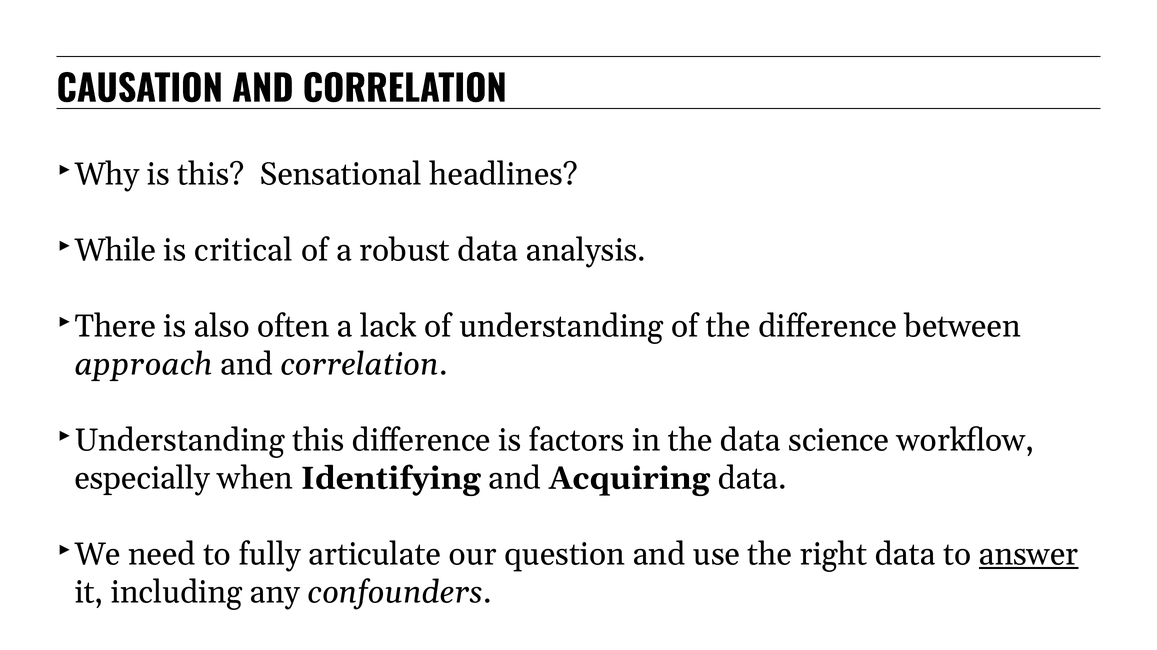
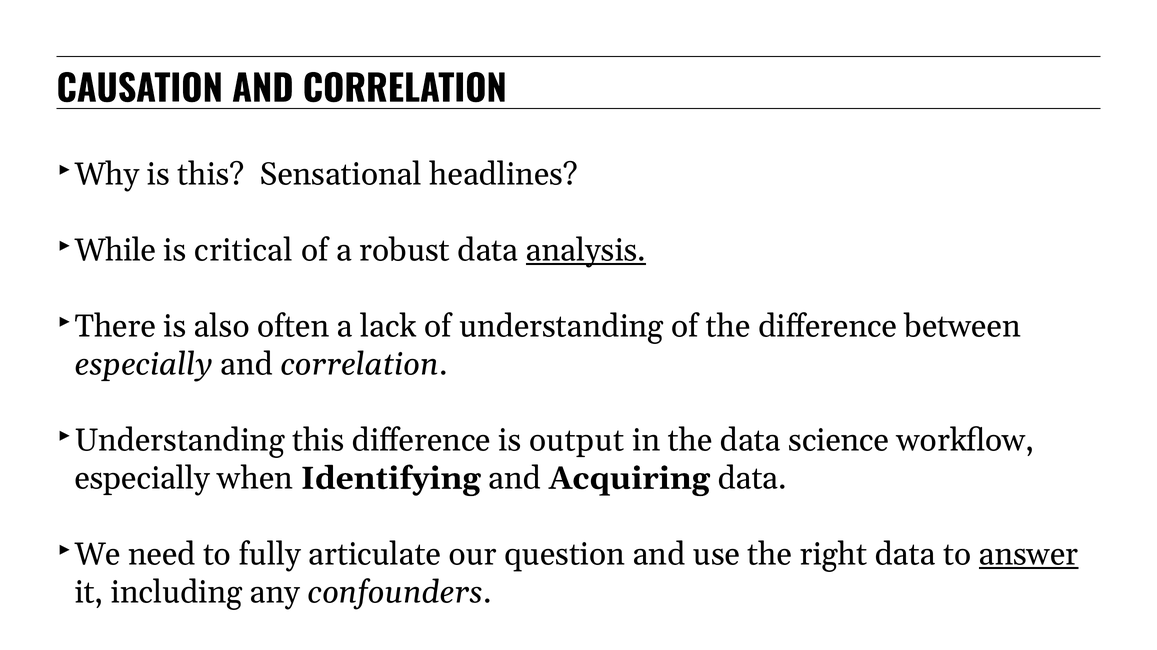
analysis underline: none -> present
approach at (144, 364): approach -> especially
factors: factors -> output
